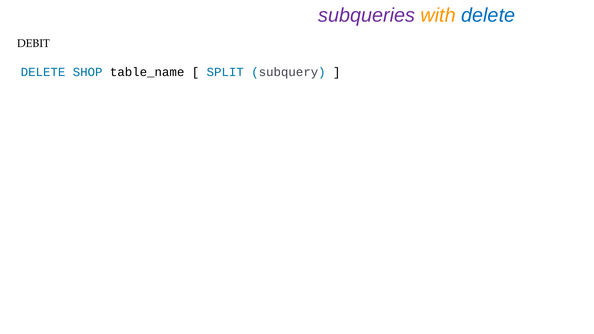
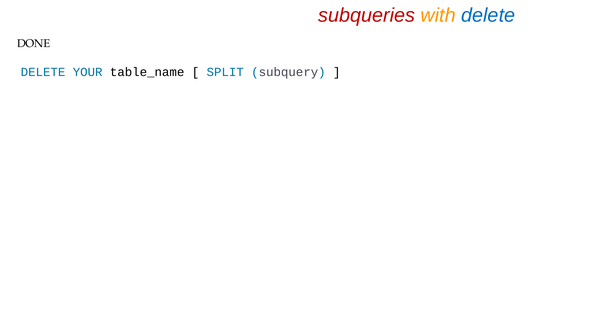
subqueries colour: purple -> red
DEBIT: DEBIT -> DONE
SHOP: SHOP -> YOUR
